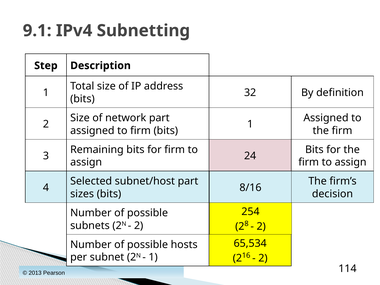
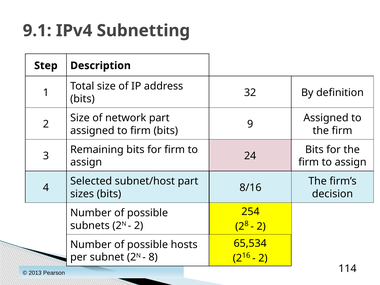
2 1: 1 -> 9
1 at (153, 257): 1 -> 8
